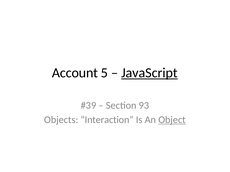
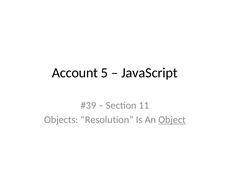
JavaScript underline: present -> none
93: 93 -> 11
Interaction: Interaction -> Resolution
